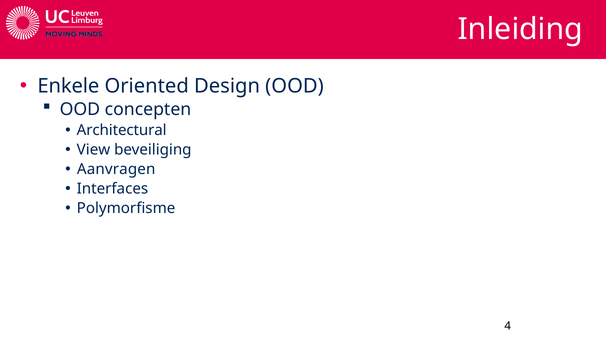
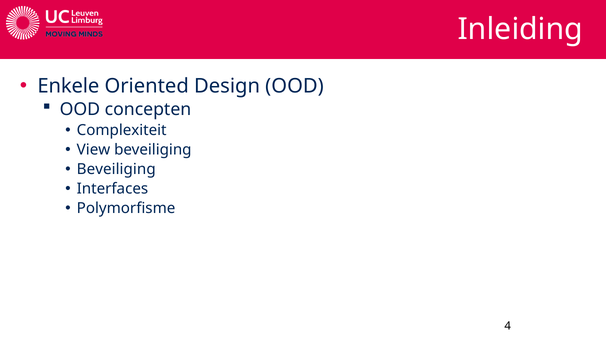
Architectural: Architectural -> Complexiteit
Aanvragen at (116, 169): Aanvragen -> Beveiliging
